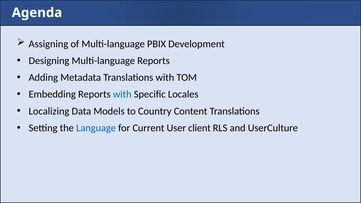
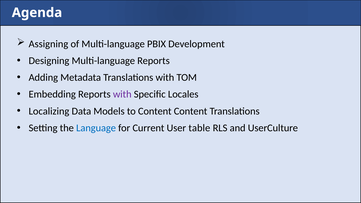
with at (122, 94) colour: blue -> purple
to Country: Country -> Content
client: client -> table
